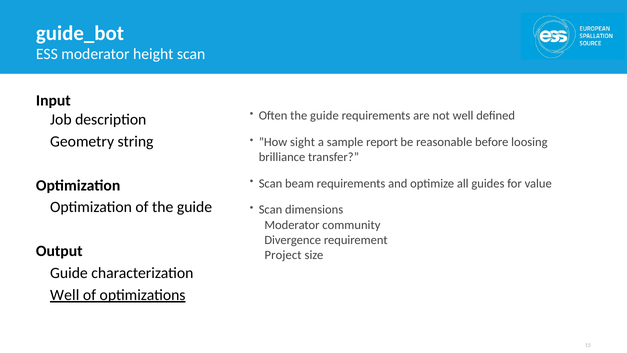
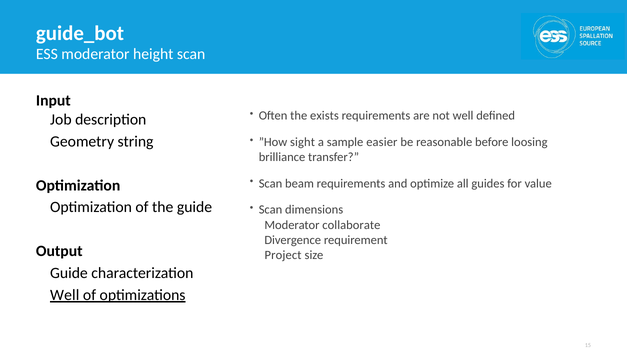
Often the guide: guide -> exists
report: report -> easier
community: community -> collaborate
